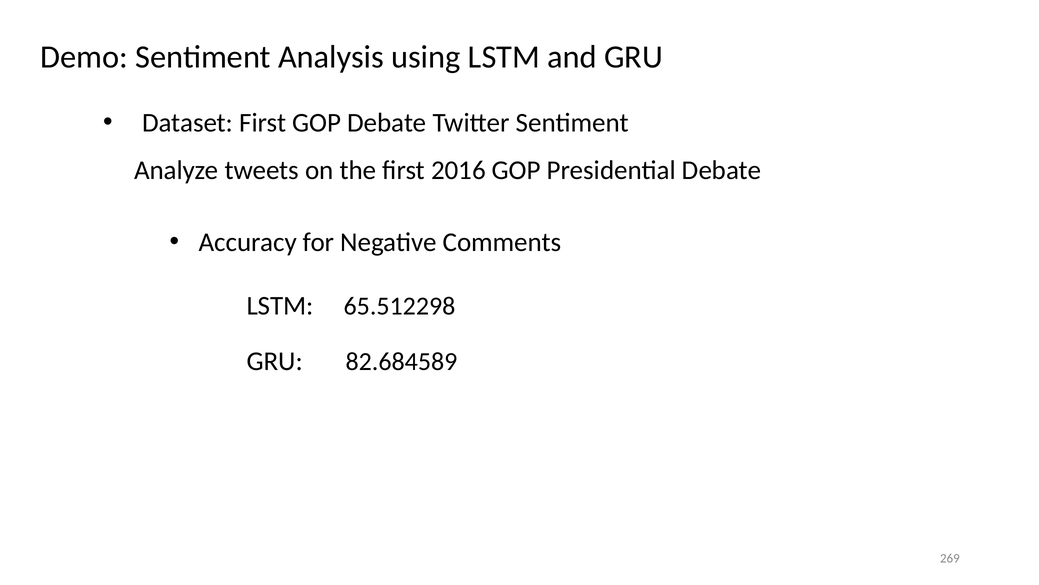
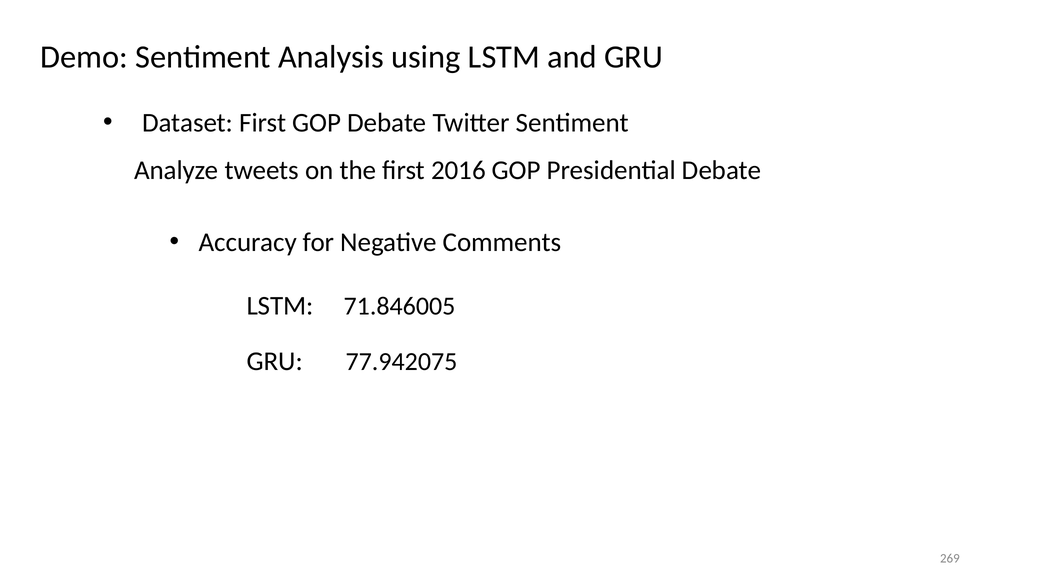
65.512298: 65.512298 -> 71.846005
82.684589: 82.684589 -> 77.942075
